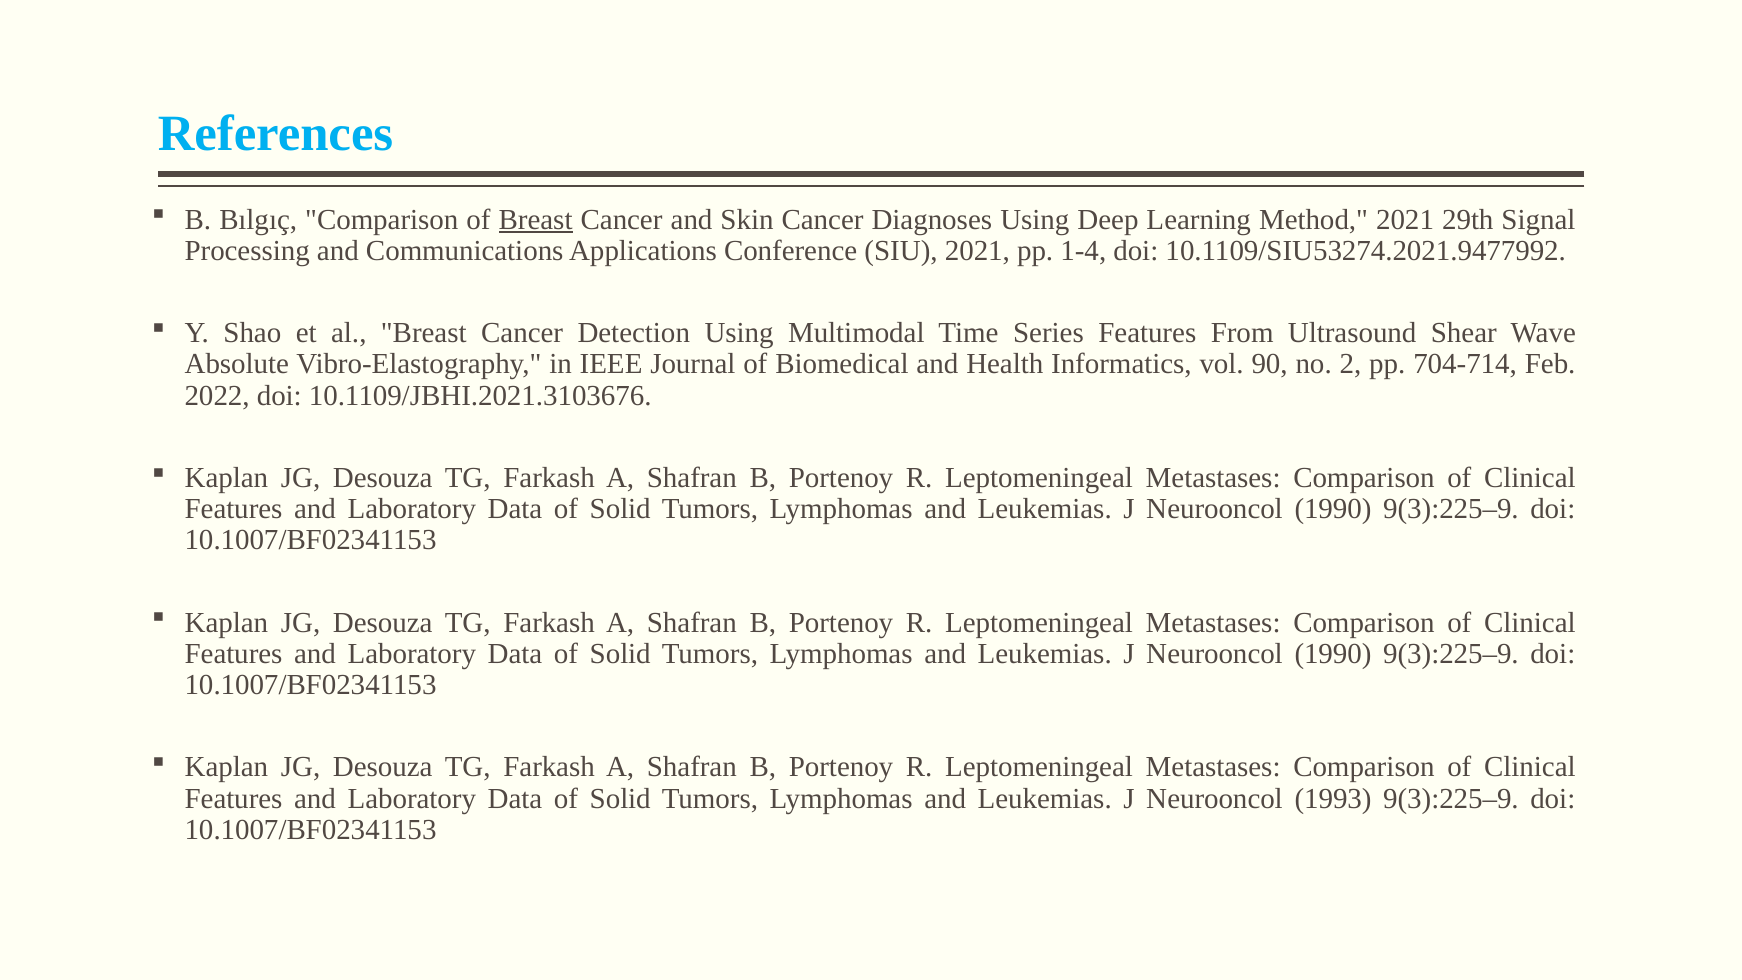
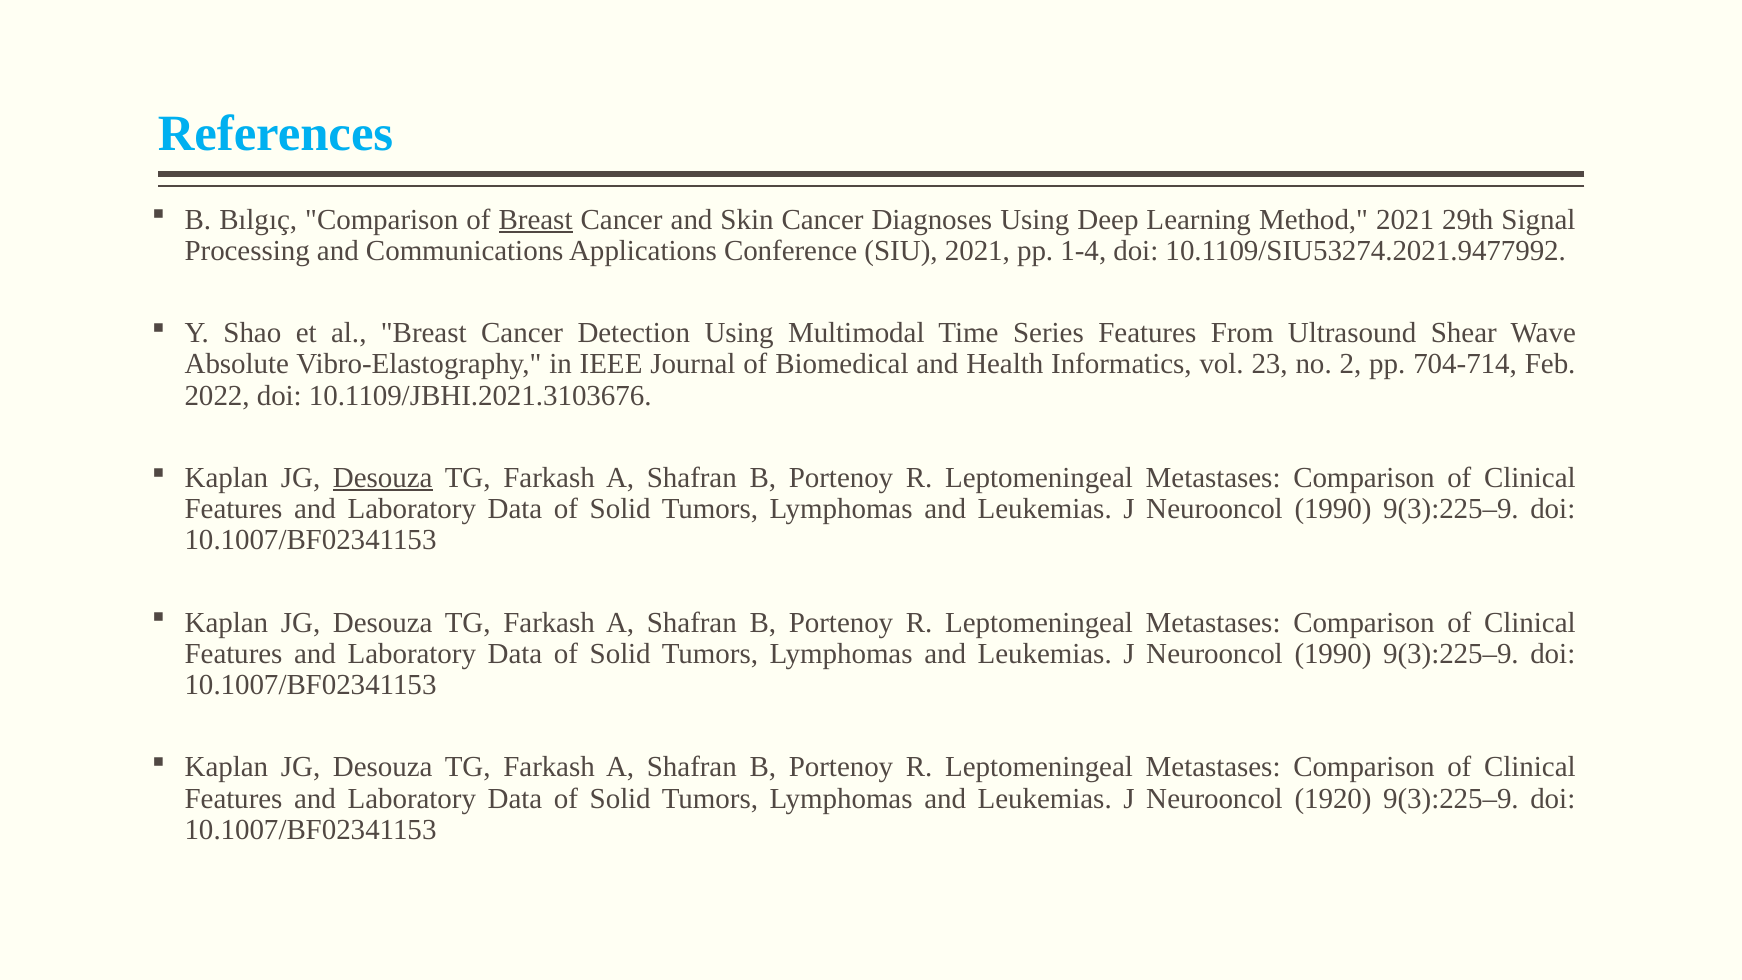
90: 90 -> 23
Desouza at (383, 478) underline: none -> present
1993: 1993 -> 1920
